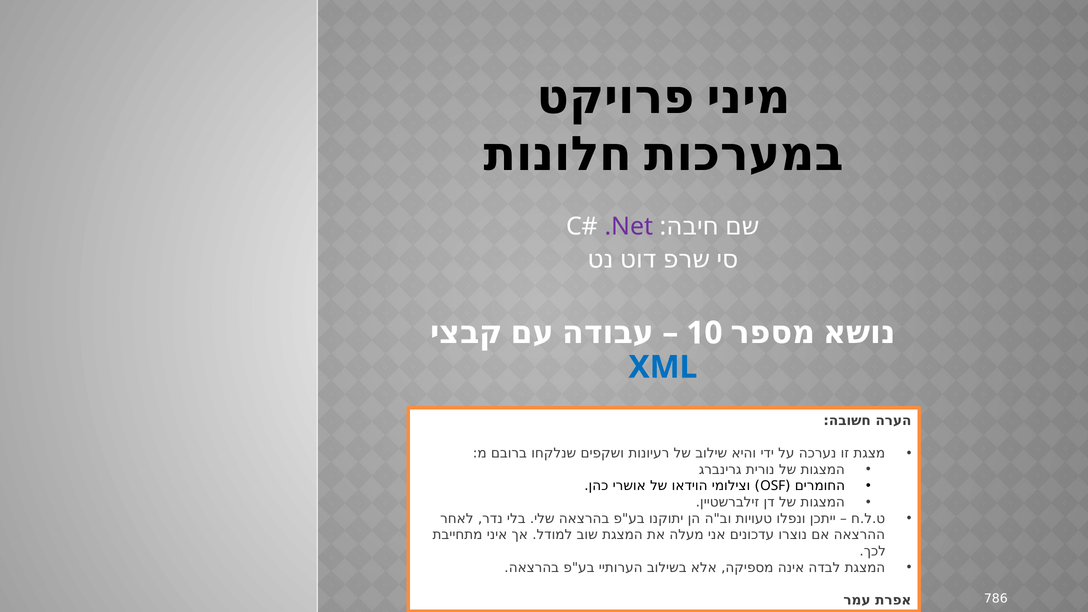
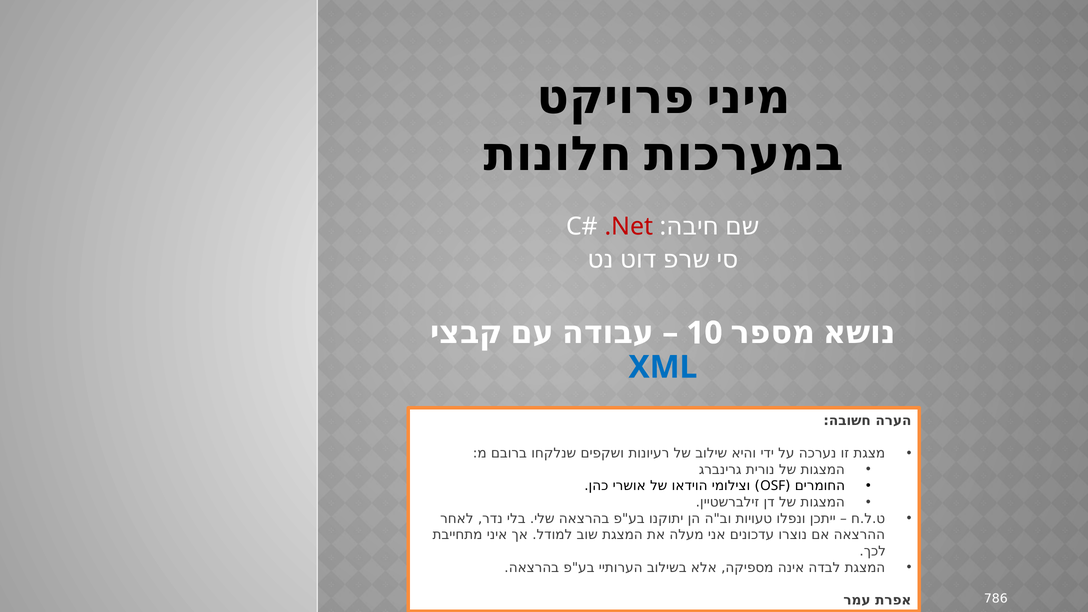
.Net colour: purple -> red
